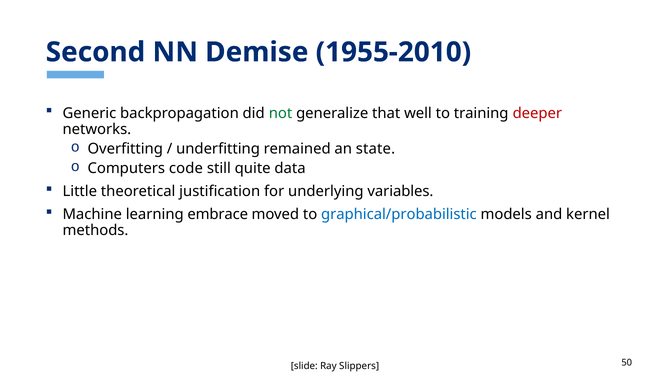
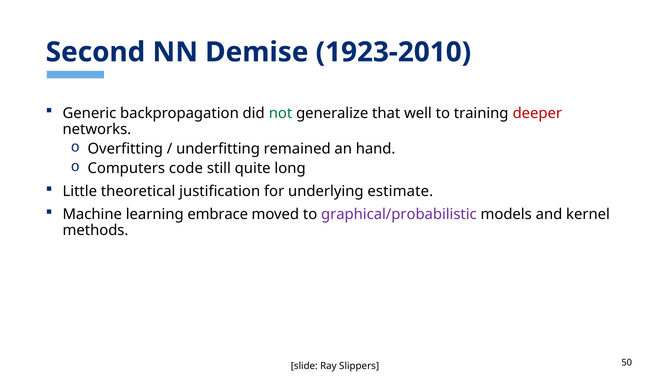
1955-2010: 1955-2010 -> 1923-2010
state: state -> hand
data: data -> long
variables: variables -> estimate
graphical/probabilistic colour: blue -> purple
